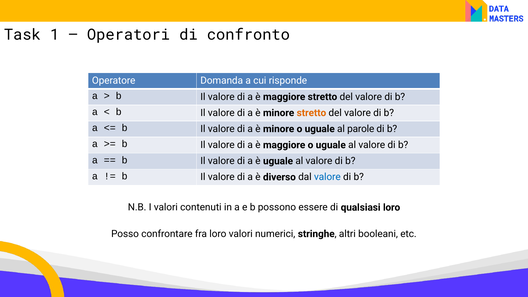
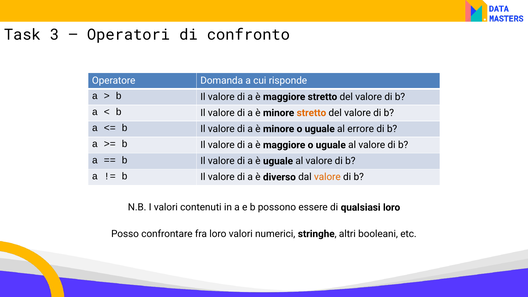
1: 1 -> 3
parole: parole -> errore
valore at (327, 177) colour: blue -> orange
